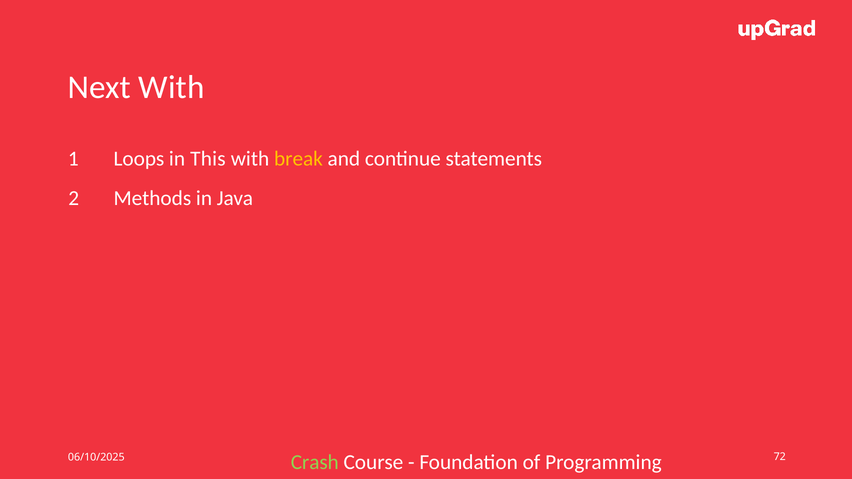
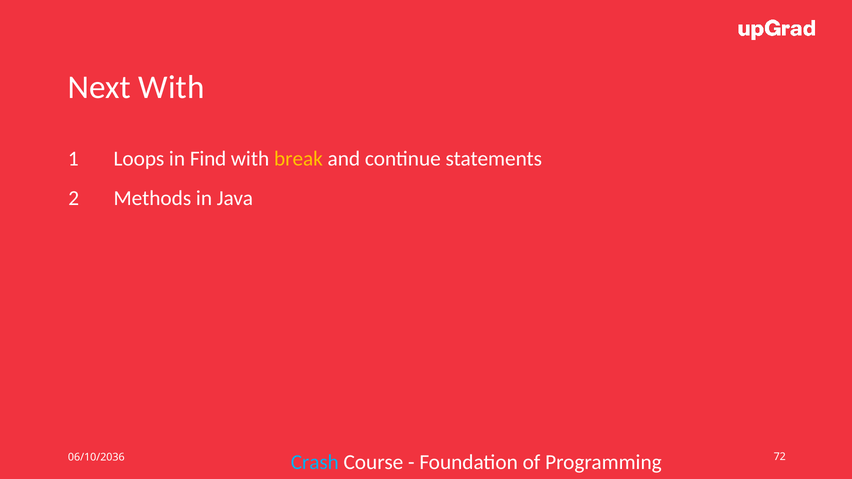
This: This -> Find
Crash colour: light green -> light blue
06/10/2025: 06/10/2025 -> 06/10/2036
